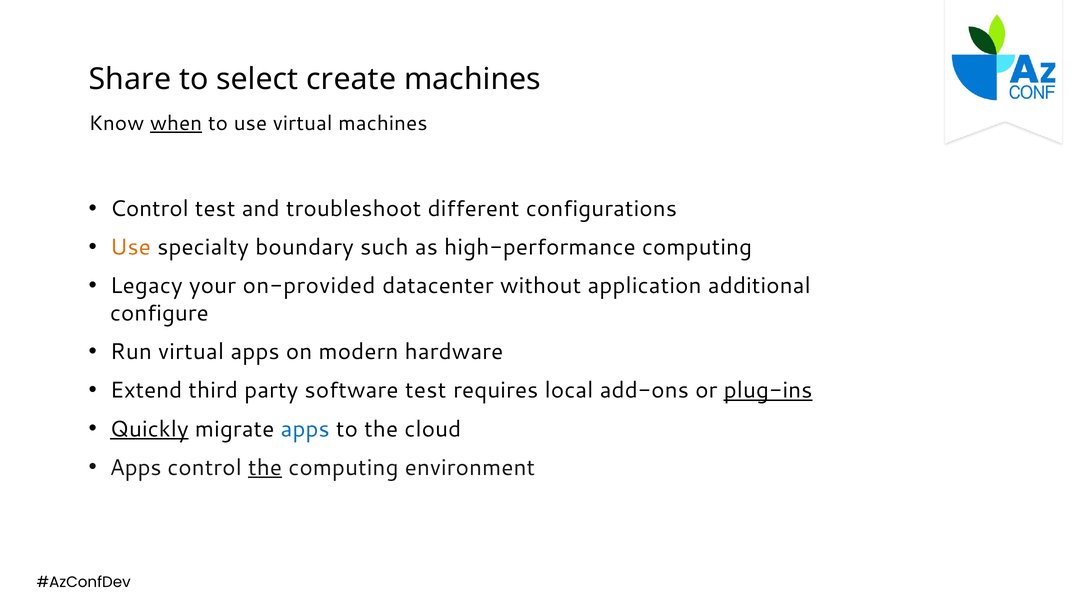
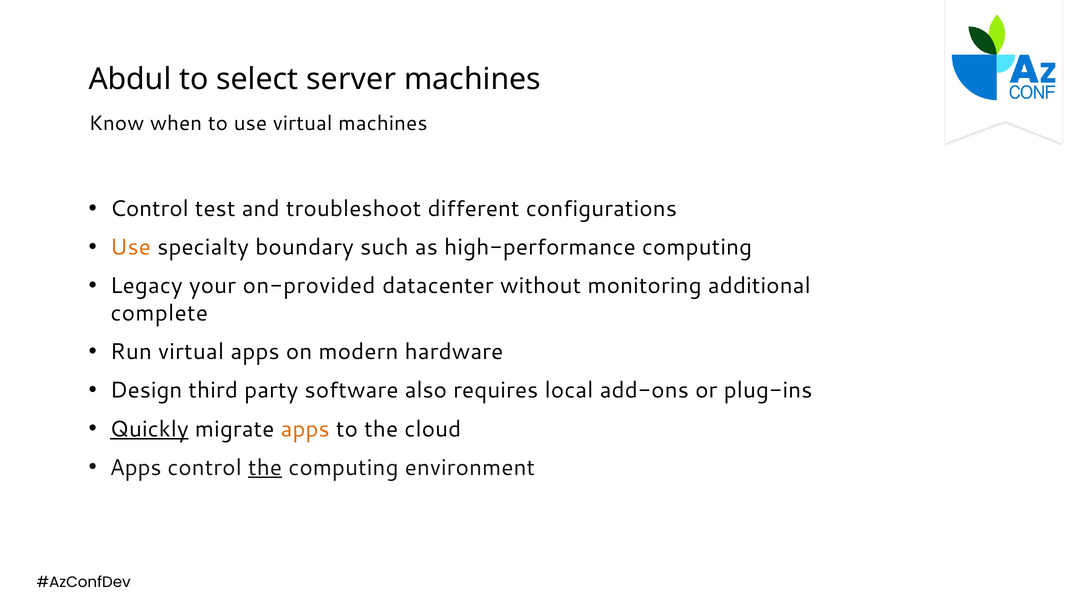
Share: Share -> Abdul
create: create -> server
when underline: present -> none
application: application -> monitoring
configure: configure -> complete
Extend: Extend -> Design
software test: test -> also
plug-ins underline: present -> none
apps at (305, 429) colour: blue -> orange
